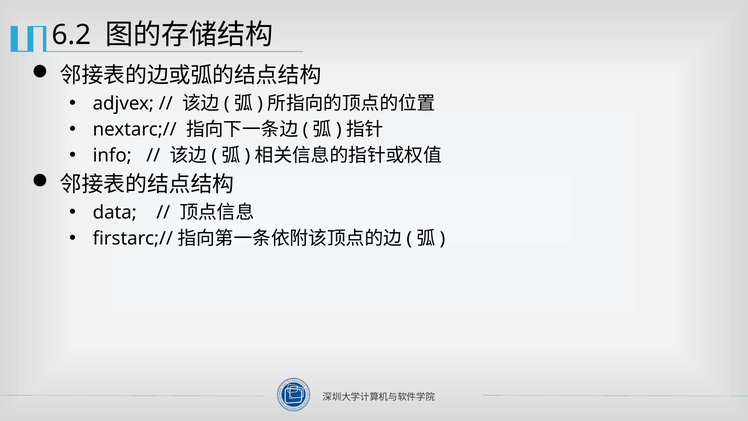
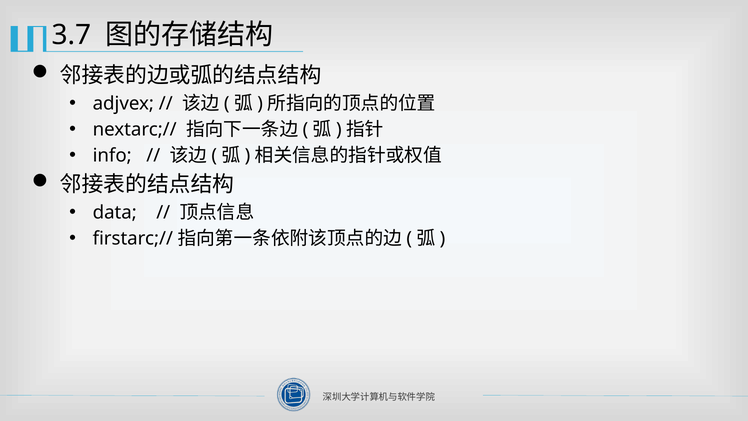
6.2: 6.2 -> 3.7
